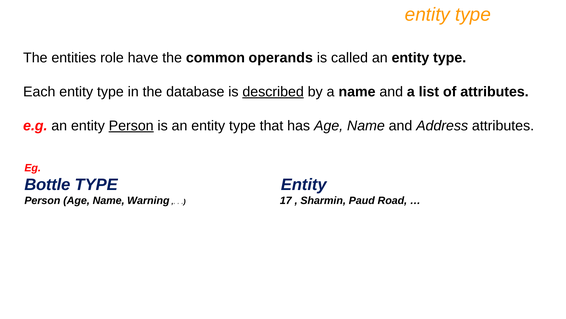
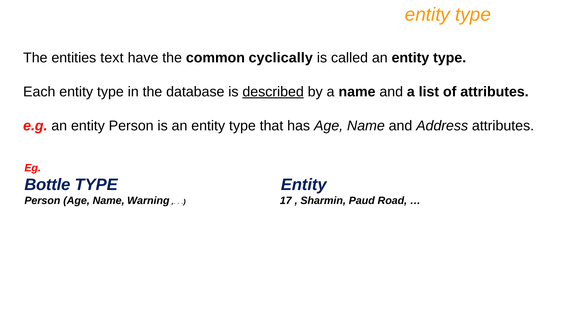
role: role -> text
operands: operands -> cyclically
Person at (131, 125) underline: present -> none
